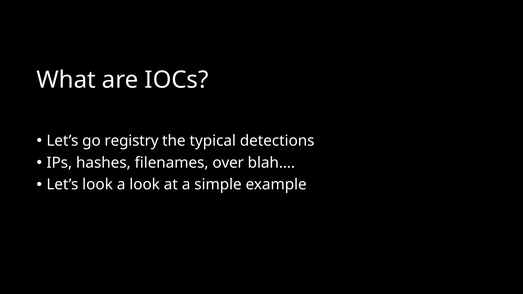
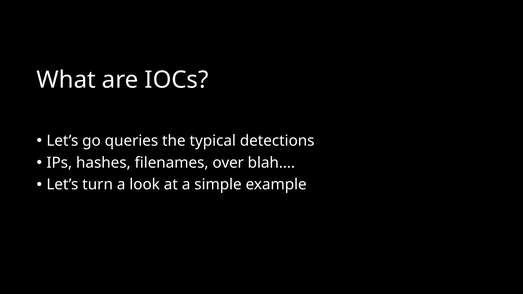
registry: registry -> queries
Let’s look: look -> turn
